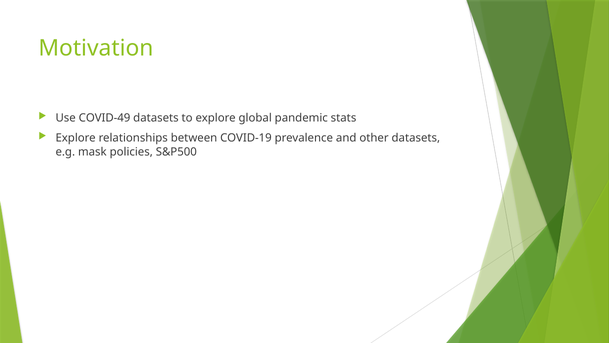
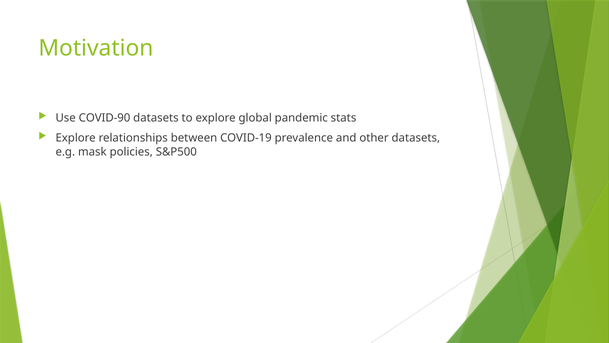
COVID-49: COVID-49 -> COVID-90
